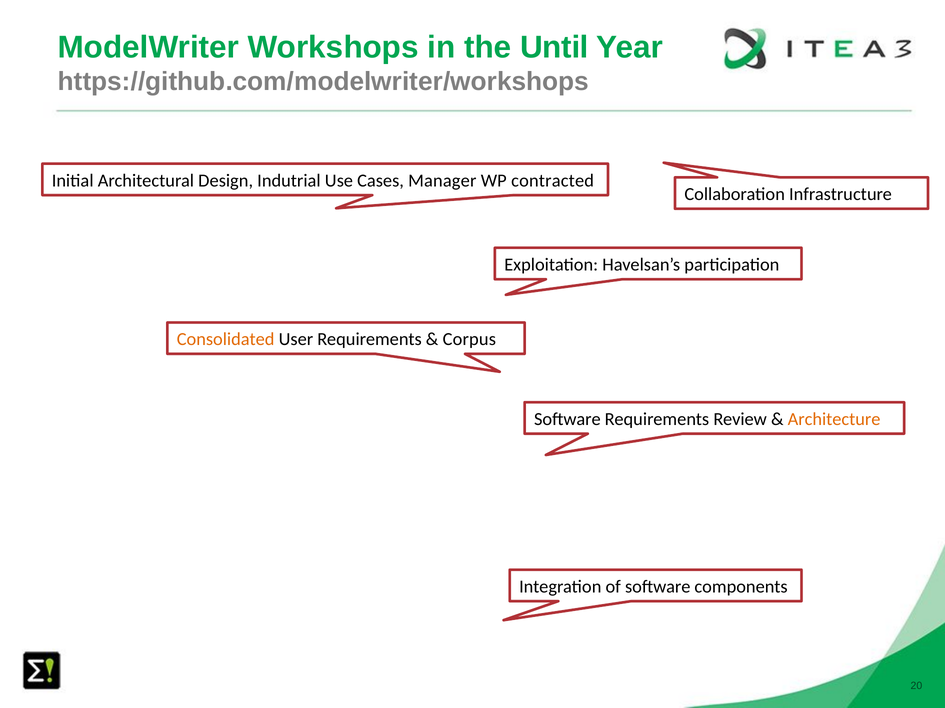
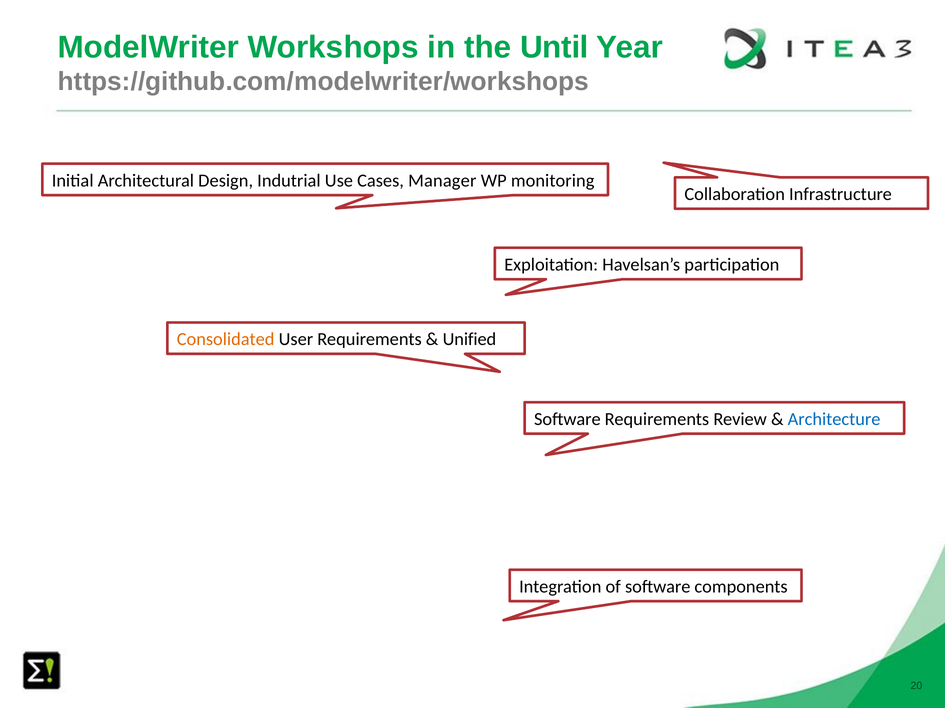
contracted: contracted -> monitoring
Corpus: Corpus -> Unified
Architecture colour: orange -> blue
